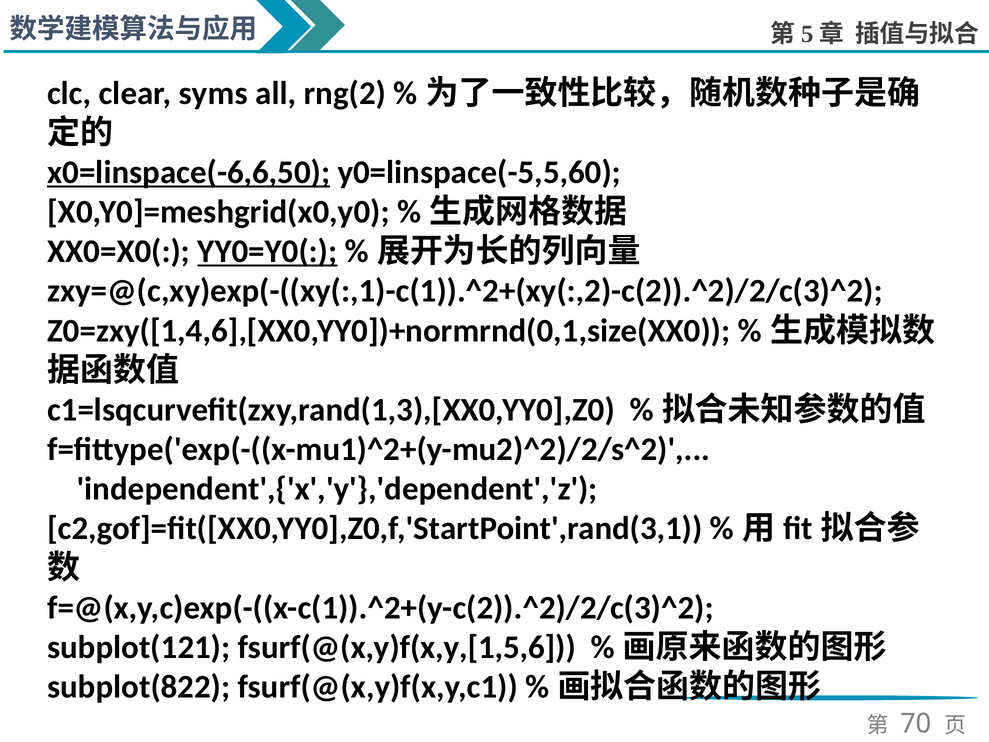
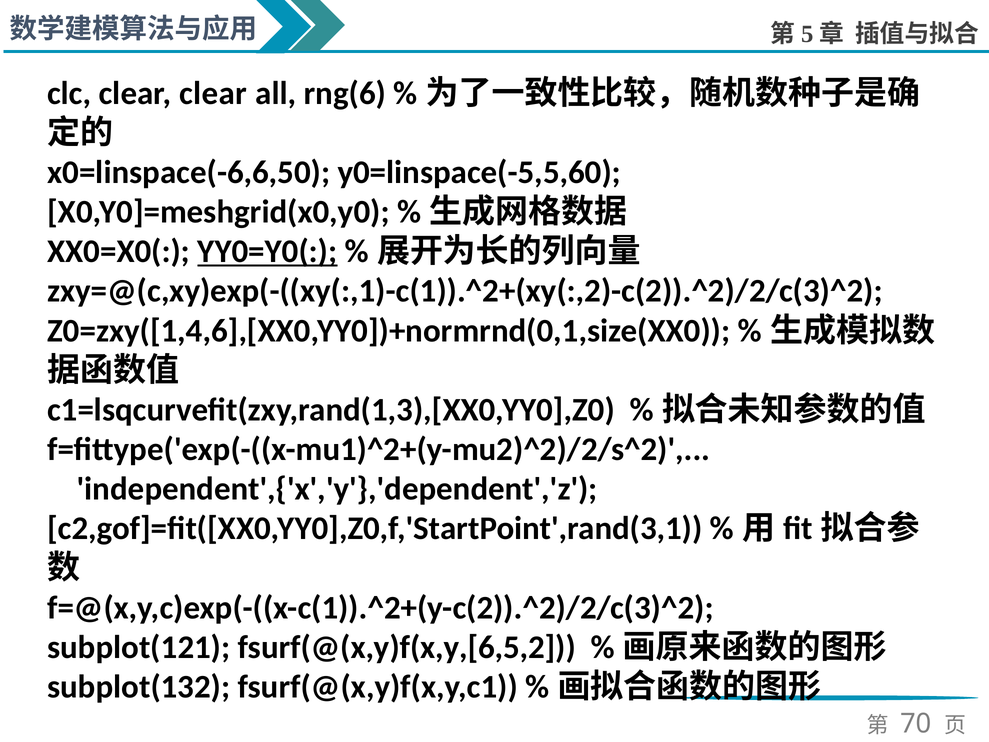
clear syms: syms -> clear
rng(2: rng(2 -> rng(6
x0=linspace(-6,6,50 underline: present -> none
fsurf(@(x,y)f(x,y,[1,5,6: fsurf(@(x,y)f(x,y,[1,5,6 -> fsurf(@(x,y)f(x,y,[6,5,2
subplot(822: subplot(822 -> subplot(132
